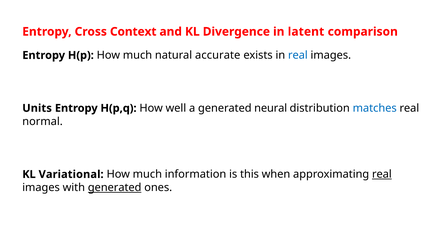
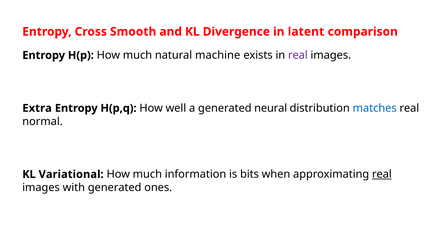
Context: Context -> Smooth
accurate: accurate -> machine
real at (298, 55) colour: blue -> purple
Units: Units -> Extra
this: this -> bits
generated at (115, 188) underline: present -> none
